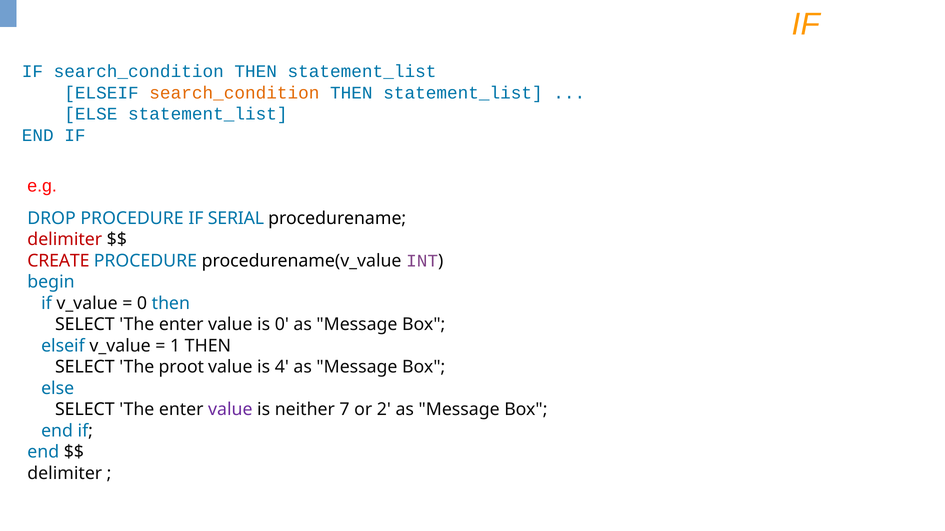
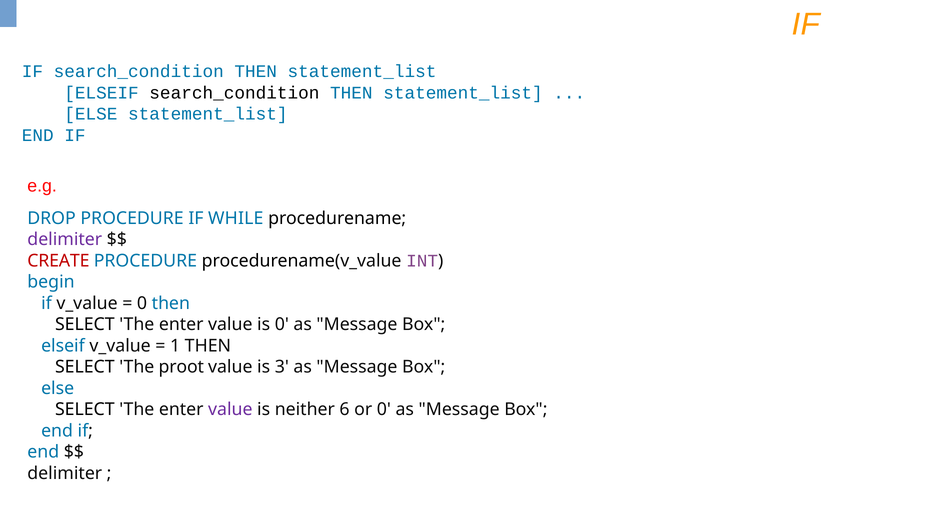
search_condition at (234, 93) colour: orange -> black
SERIAL: SERIAL -> WHILE
delimiter at (65, 240) colour: red -> purple
4: 4 -> 3
7: 7 -> 6
or 2: 2 -> 0
